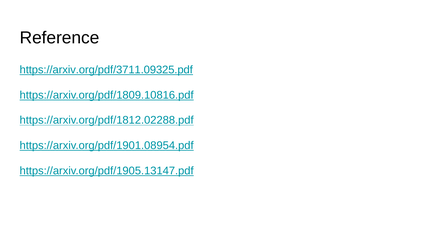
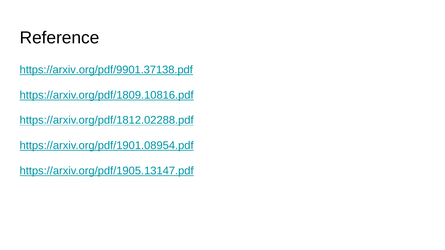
https://arxiv.org/pdf/3711.09325.pdf: https://arxiv.org/pdf/3711.09325.pdf -> https://arxiv.org/pdf/9901.37138.pdf
